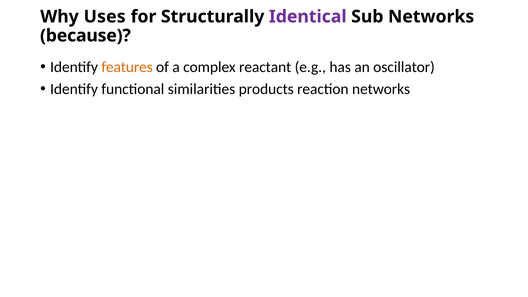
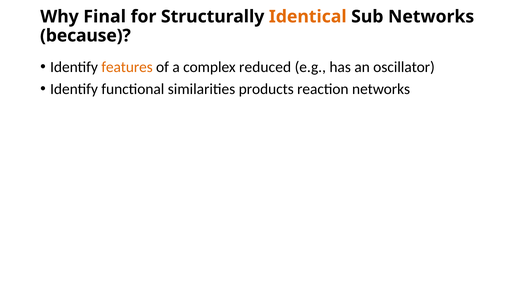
Uses: Uses -> Final
Identical colour: purple -> orange
reactant: reactant -> reduced
